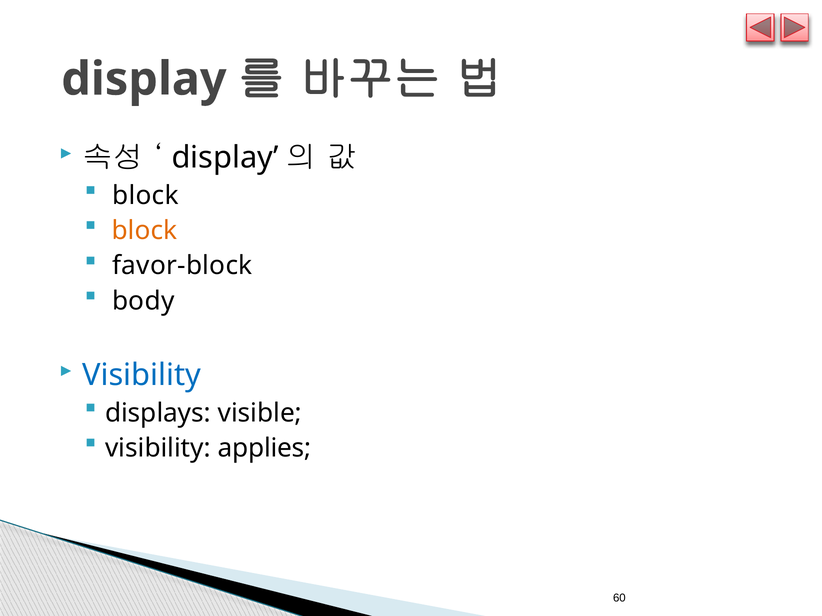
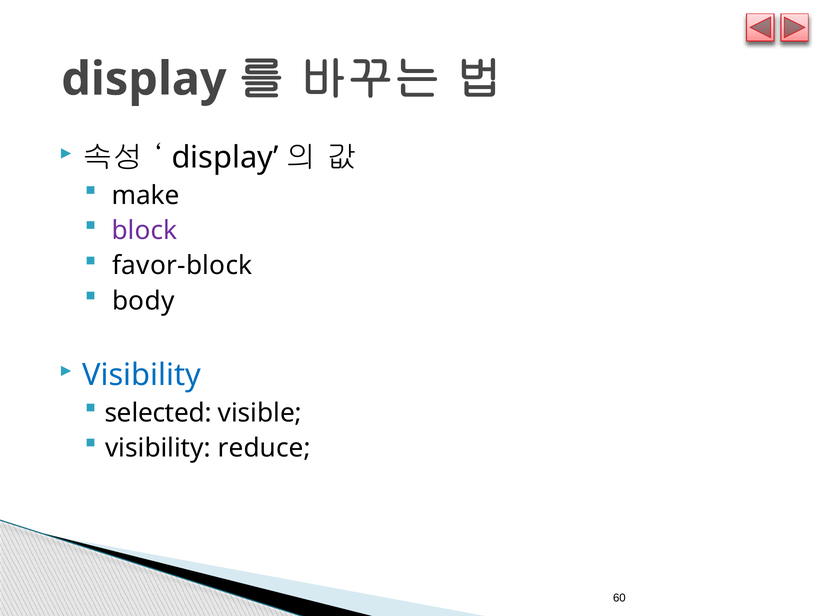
block at (145, 196): block -> make
block at (144, 231) colour: orange -> purple
displays: displays -> selected
applies: applies -> reduce
